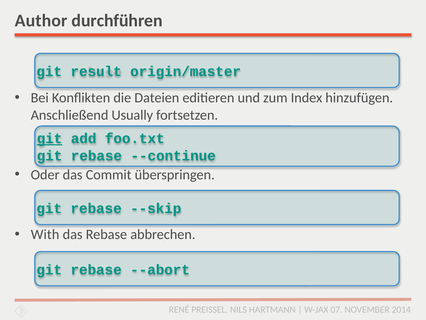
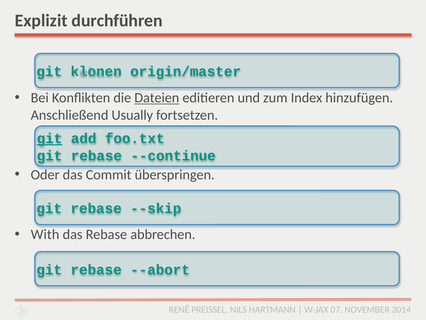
Author: Author -> Explizit
result: result -> klonen
Dateien underline: none -> present
